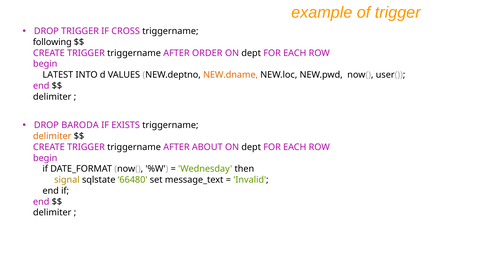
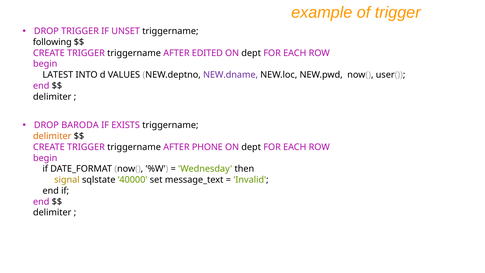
CROSS: CROSS -> UNSET
ORDER: ORDER -> EDITED
NEW.dname colour: orange -> purple
ABOUT: ABOUT -> PHONE
66480: 66480 -> 40000
